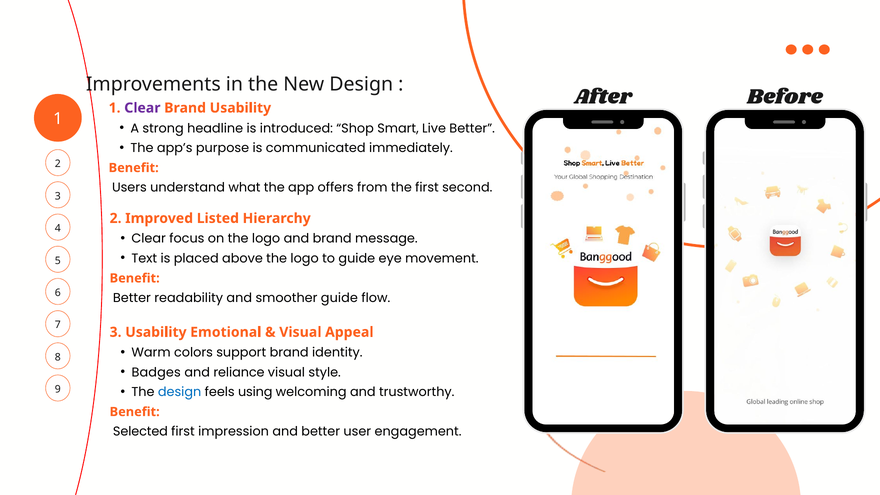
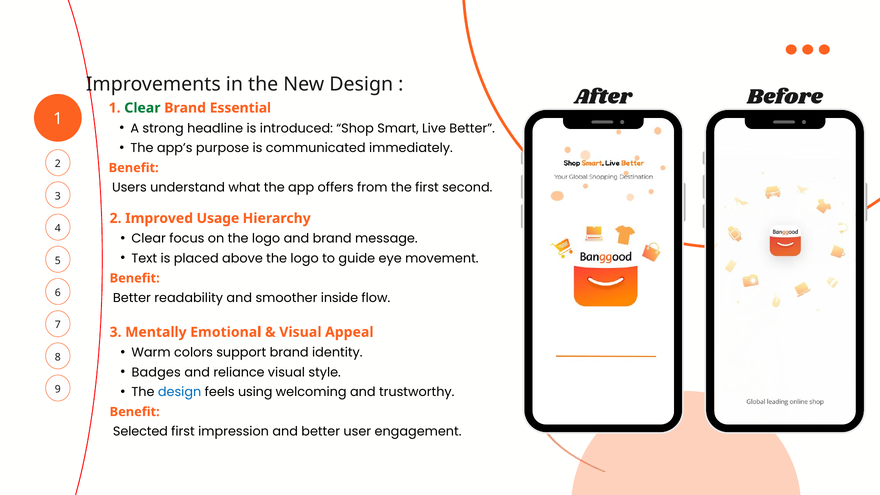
Clear at (142, 108) colour: purple -> green
Brand Usability: Usability -> Essential
Listed: Listed -> Usage
smoother guide: guide -> inside
3 Usability: Usability -> Mentally
